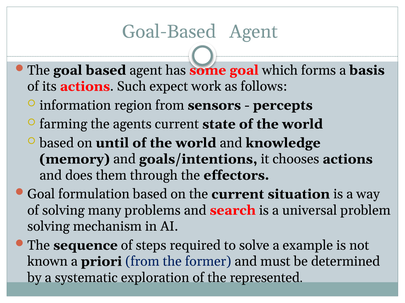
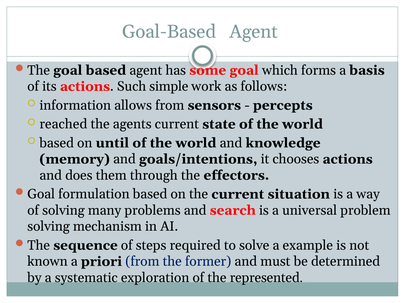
expect: expect -> simple
region: region -> allows
farming: farming -> reached
